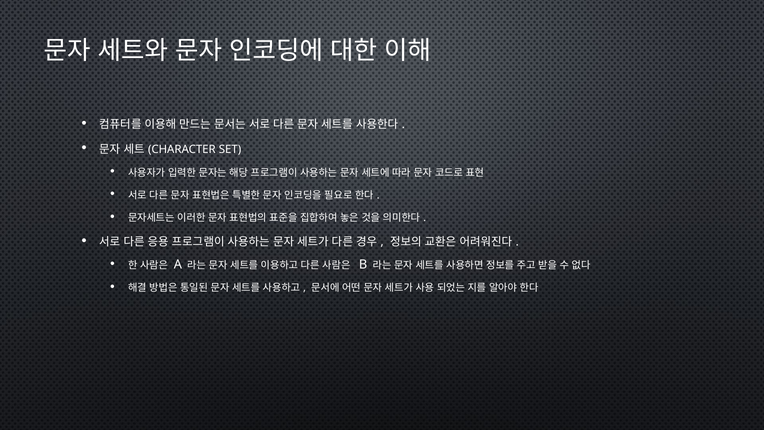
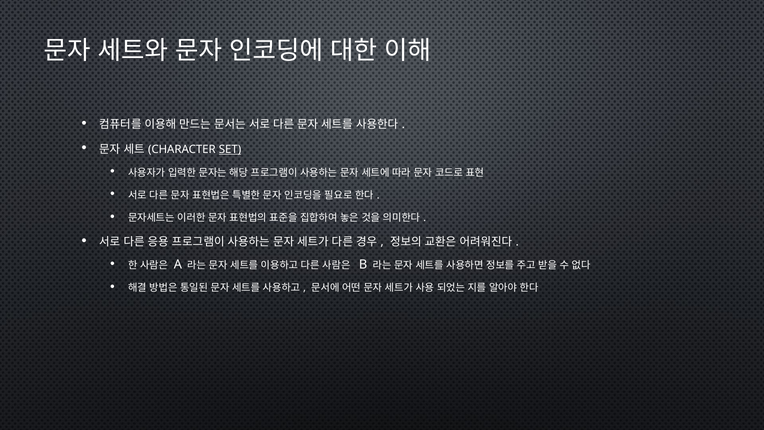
SET underline: none -> present
